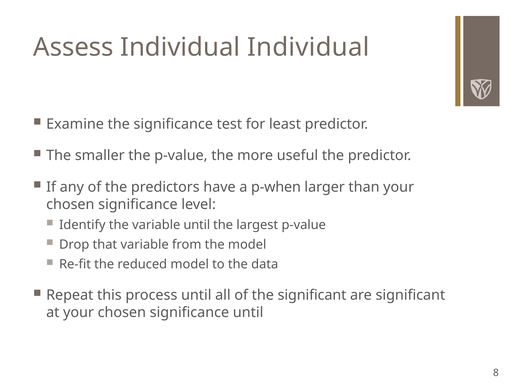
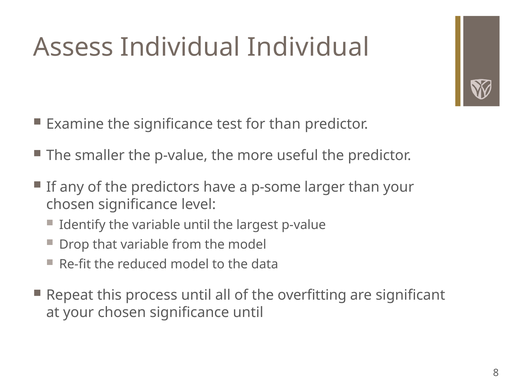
for least: least -> than
p-when: p-when -> p-some
the significant: significant -> overfitting
